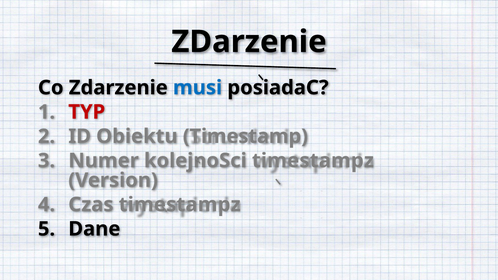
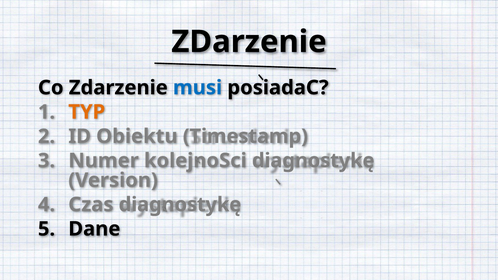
TYP colour: red -> orange
kolejnoSci timestampz: timestampz -> diagnostykę
Czas timestampz: timestampz -> diagnostykę
